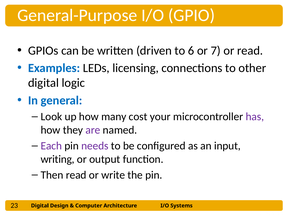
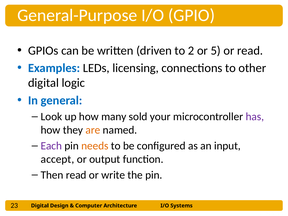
6: 6 -> 2
7: 7 -> 5
cost: cost -> sold
are colour: purple -> orange
needs colour: purple -> orange
writing: writing -> accept
